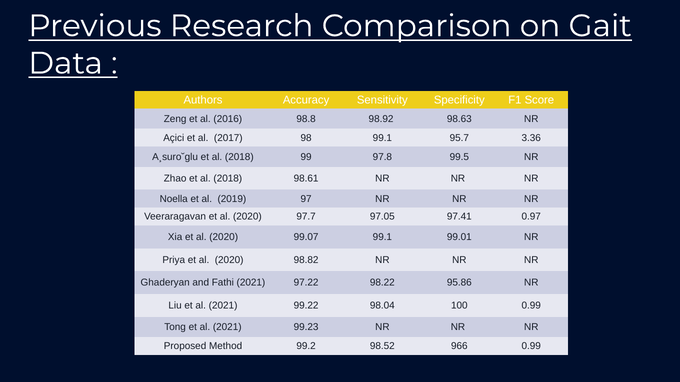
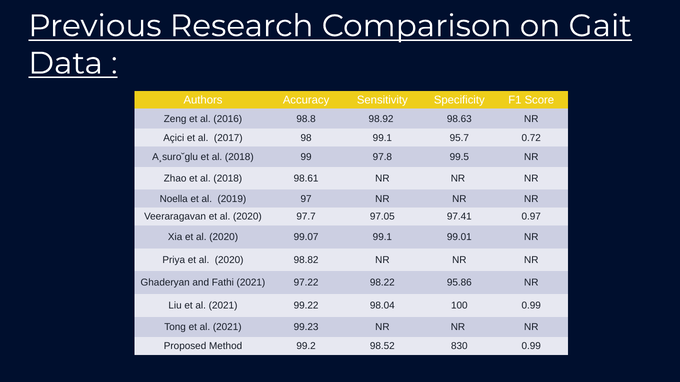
3.36: 3.36 -> 0.72
966: 966 -> 830
